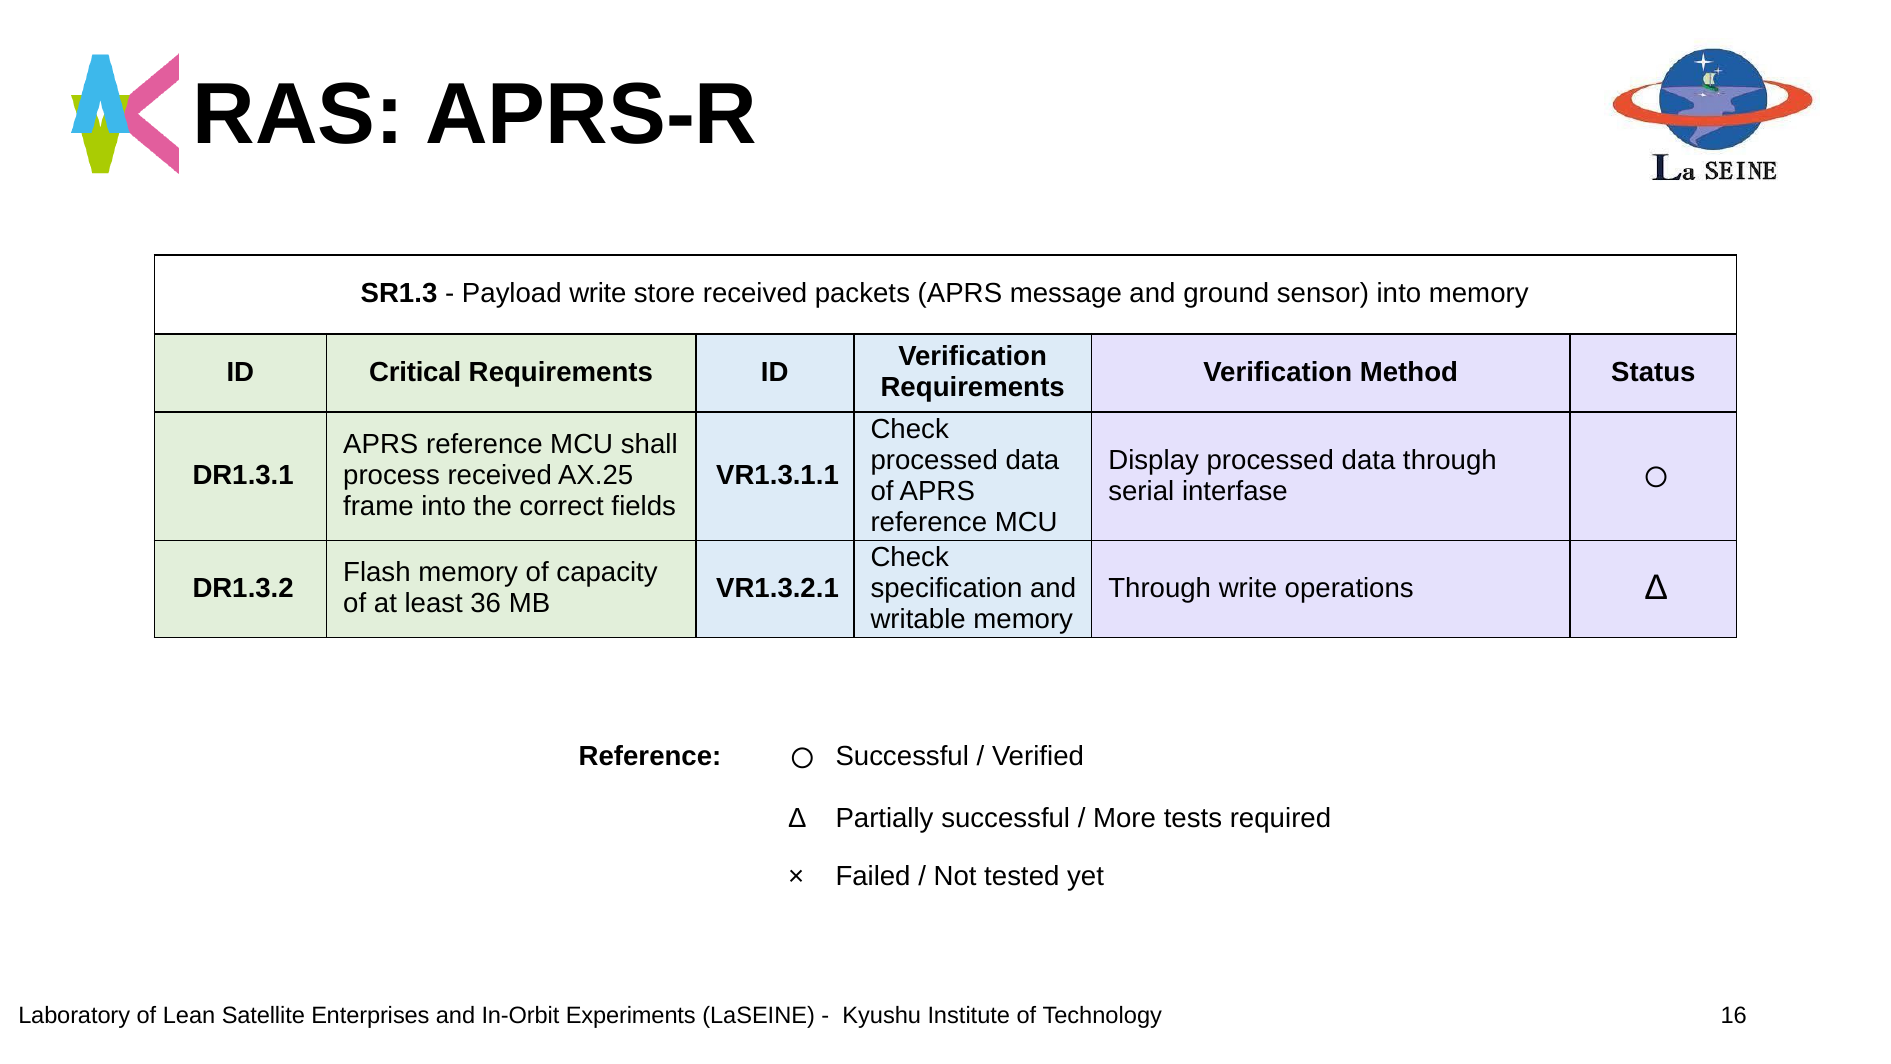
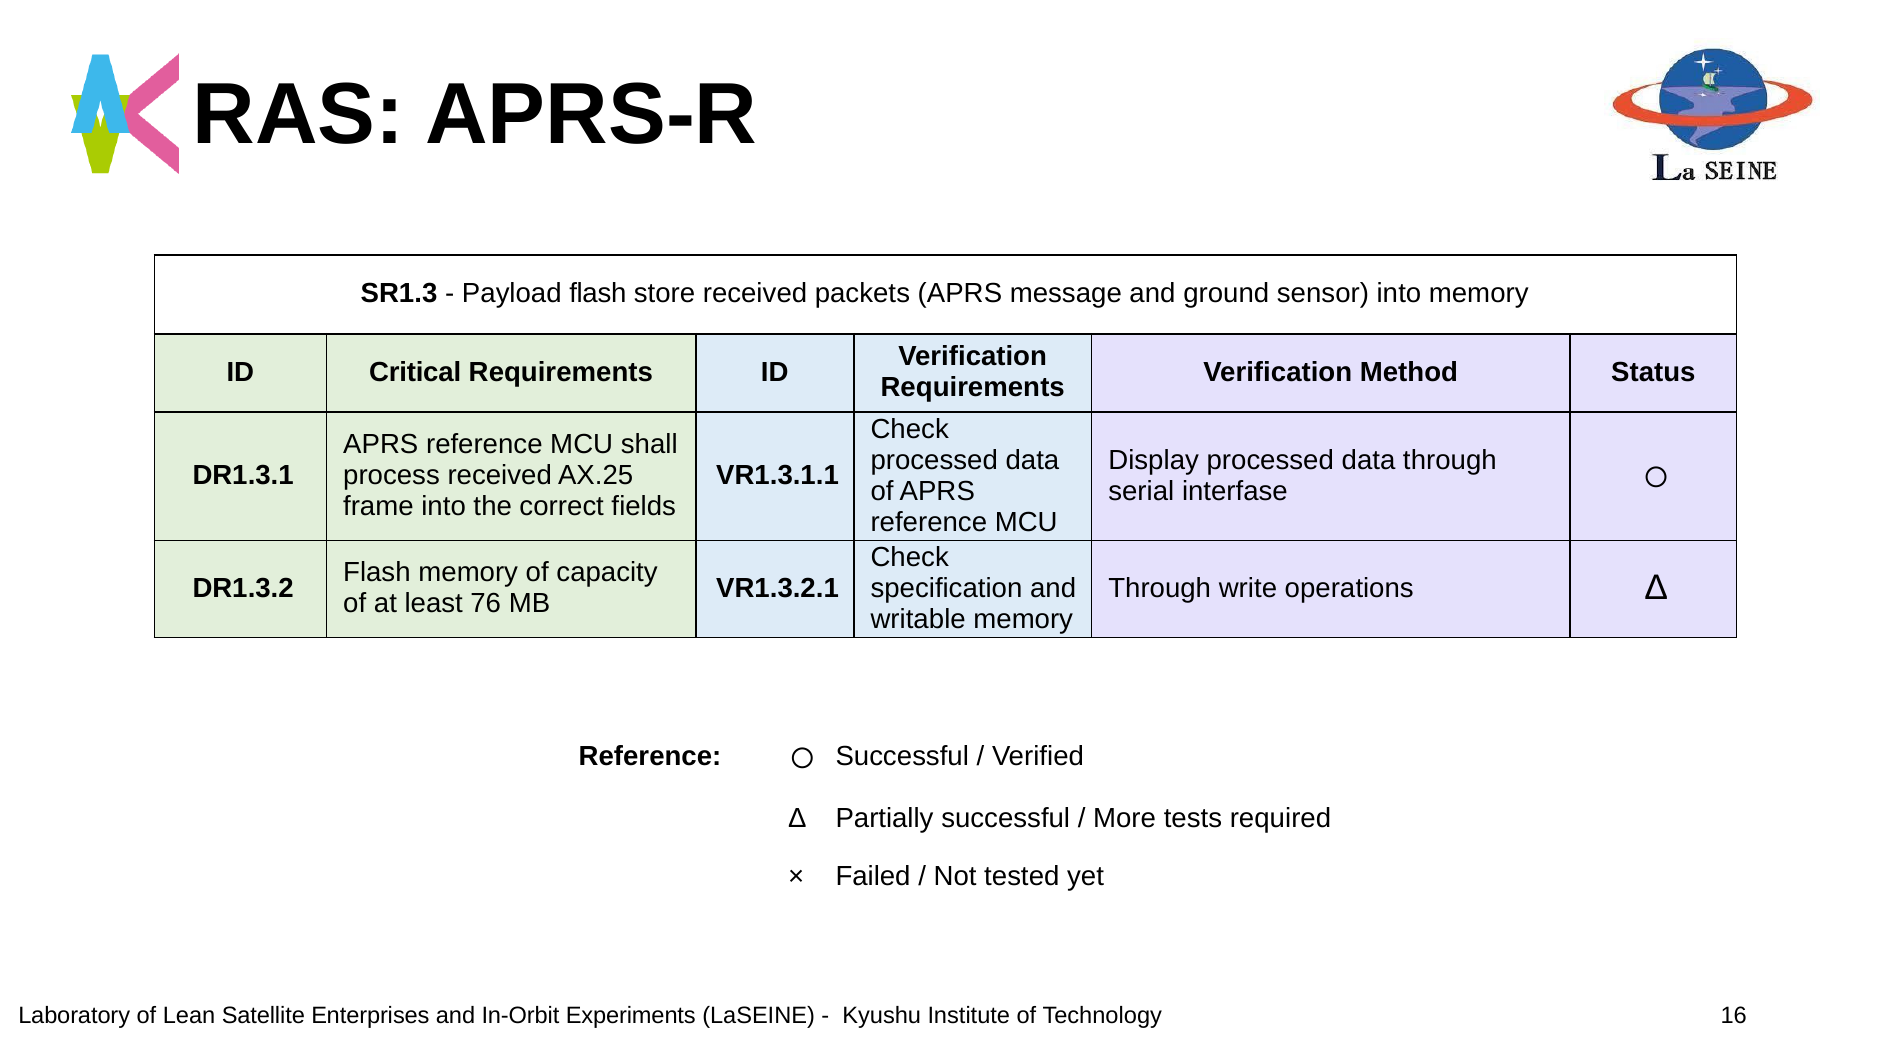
Payload write: write -> flash
36: 36 -> 76
